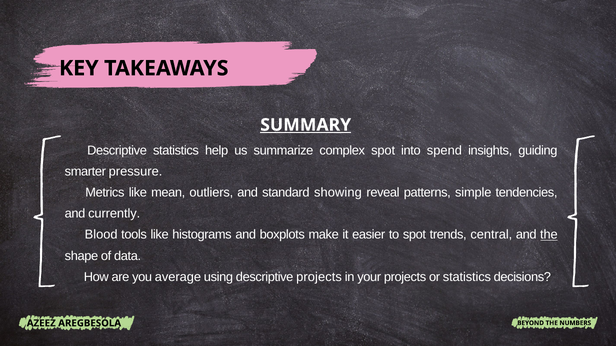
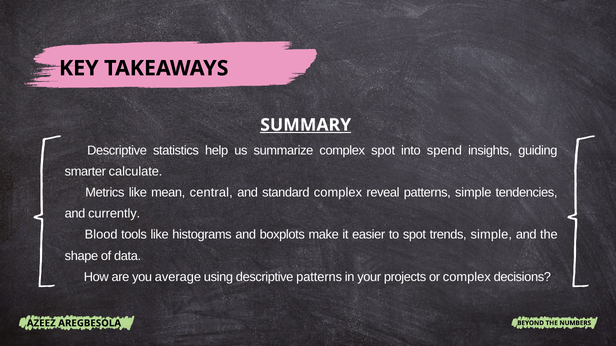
pressure: pressure -> calculate
outliers: outliers -> central
standard showing: showing -> complex
trends central: central -> simple
the at (549, 235) underline: present -> none
descriptive projects: projects -> patterns
or statistics: statistics -> complex
